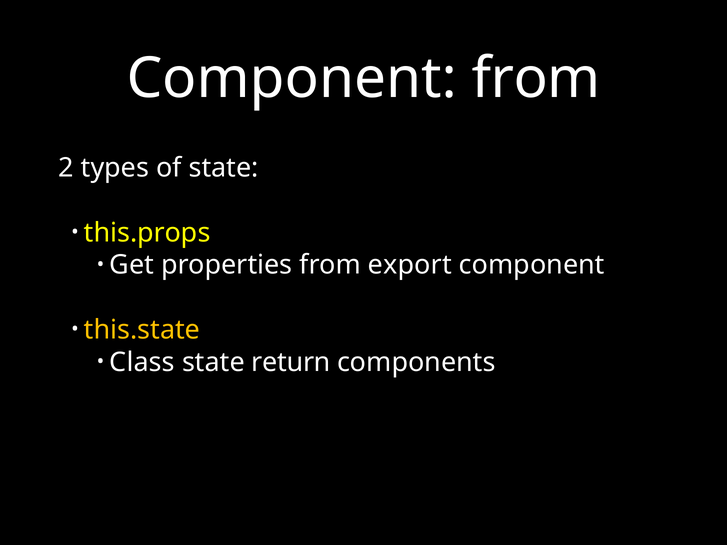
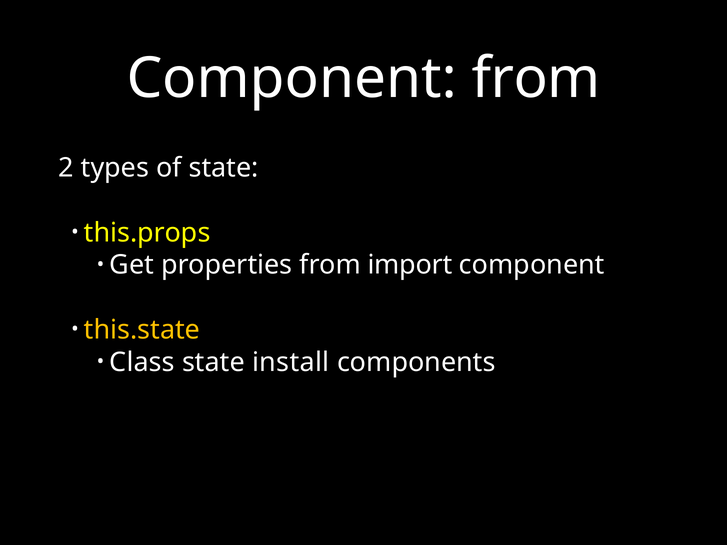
export: export -> import
return: return -> install
